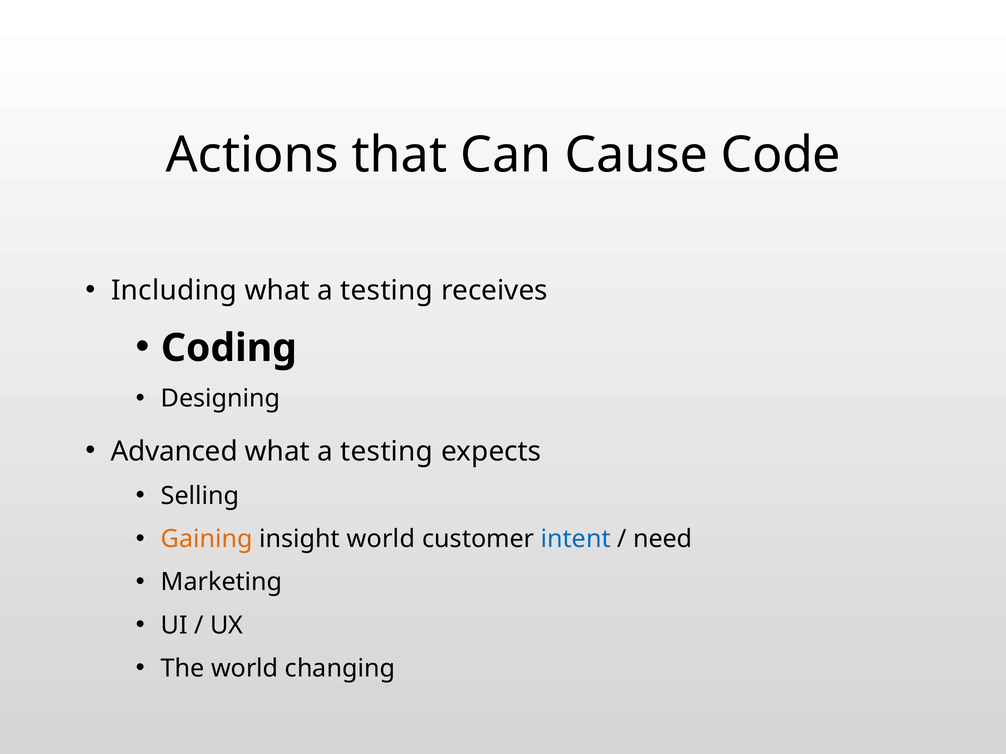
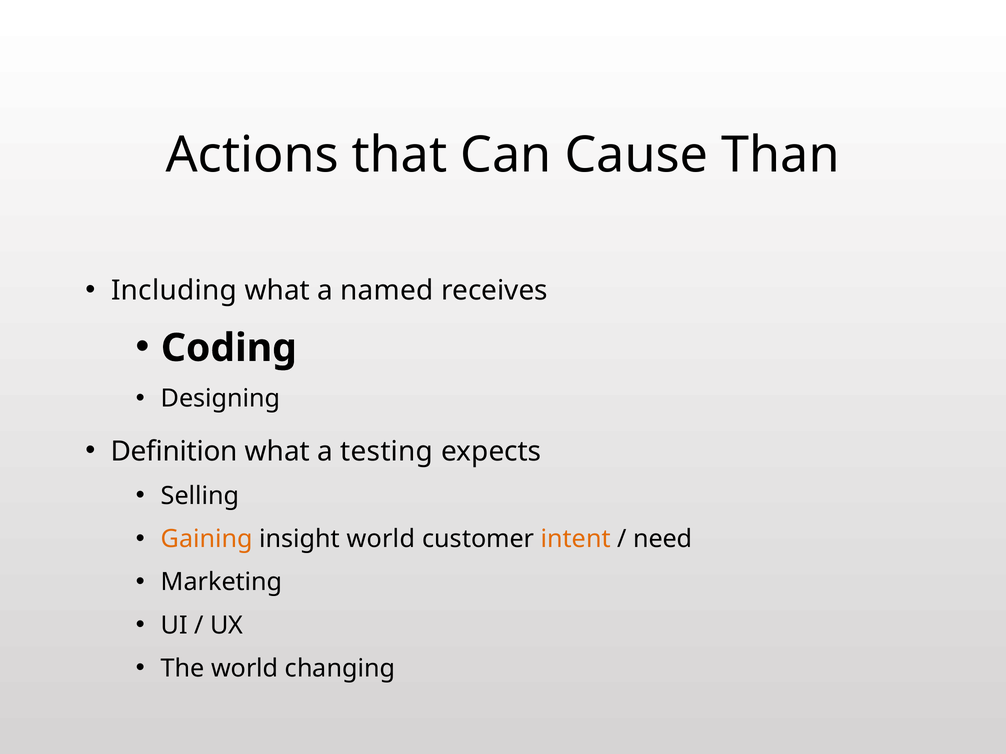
Code: Code -> Than
testing at (387, 291): testing -> named
Advanced: Advanced -> Definition
intent colour: blue -> orange
